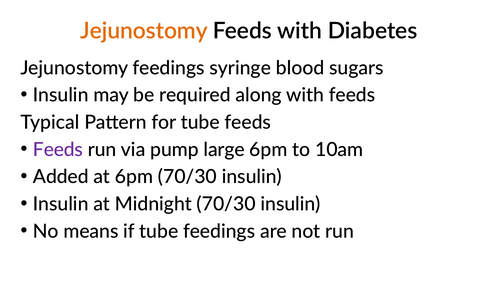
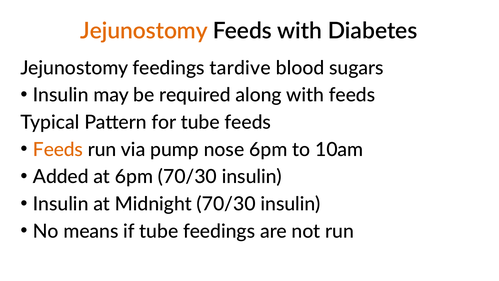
syringe: syringe -> tardive
Feeds at (58, 149) colour: purple -> orange
large: large -> nose
